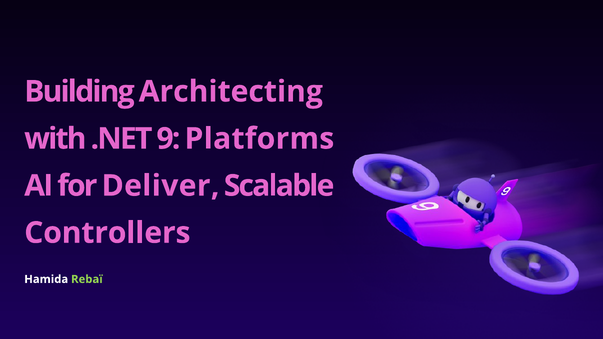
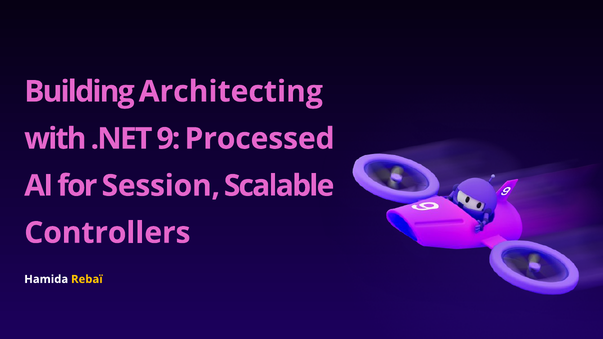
Platforms: Platforms -> Processed
Deliver: Deliver -> Session
Rebaï colour: light green -> yellow
